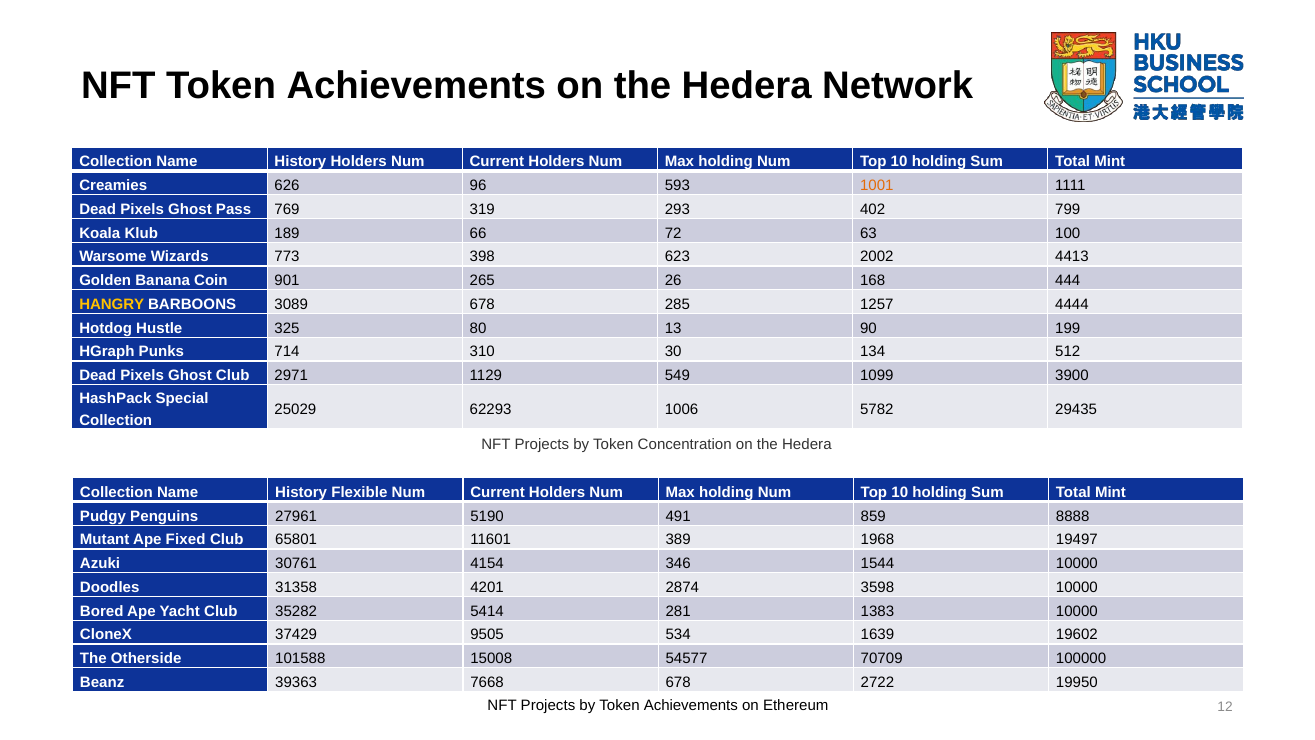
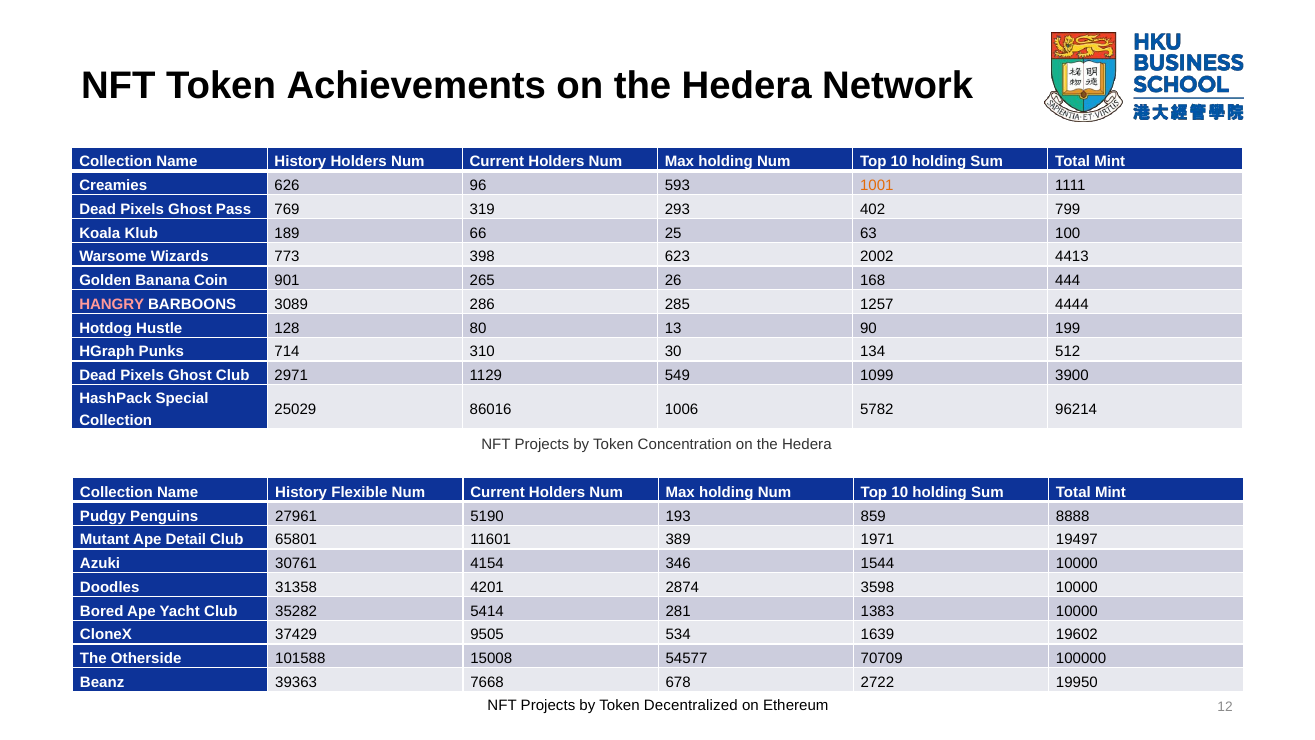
72: 72 -> 25
HANGRY colour: yellow -> pink
3089 678: 678 -> 286
325: 325 -> 128
62293: 62293 -> 86016
29435: 29435 -> 96214
491: 491 -> 193
Fixed: Fixed -> Detail
1968: 1968 -> 1971
by Token Achievements: Achievements -> Decentralized
